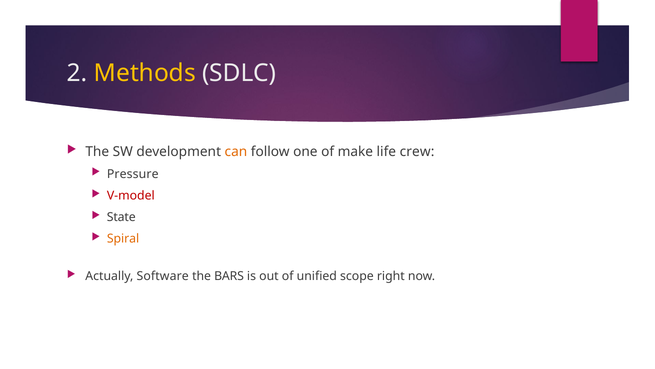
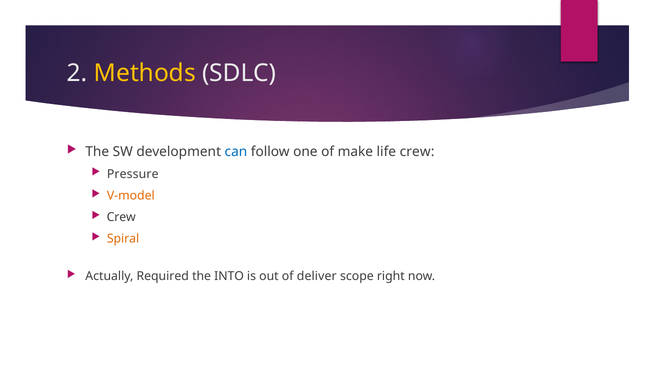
can colour: orange -> blue
V-model colour: red -> orange
State at (121, 217): State -> Crew
Software: Software -> Required
BARS: BARS -> INTO
unified: unified -> deliver
